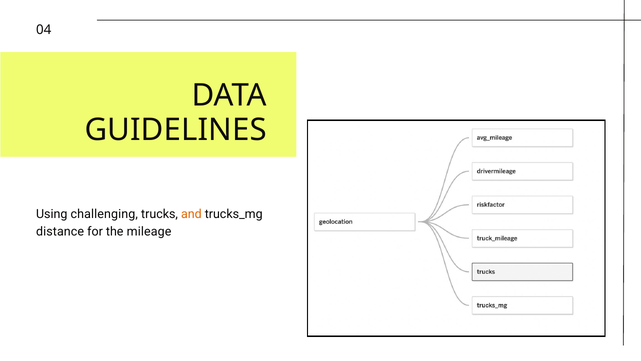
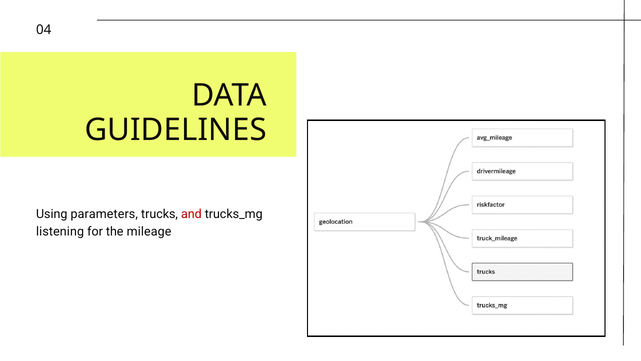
challenging: challenging -> parameters
and colour: orange -> red
distance: distance -> listening
